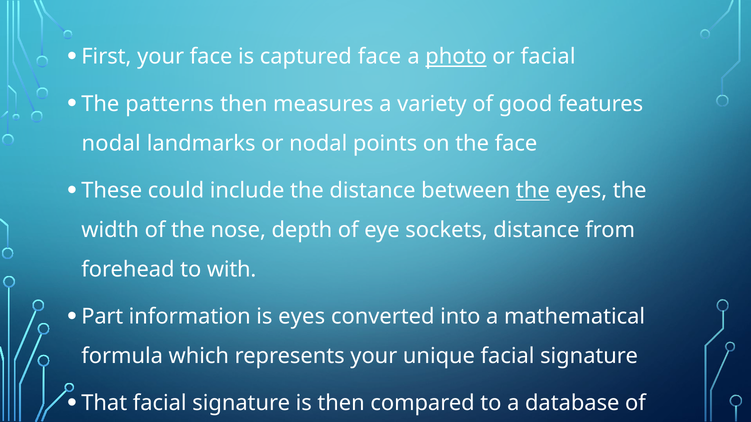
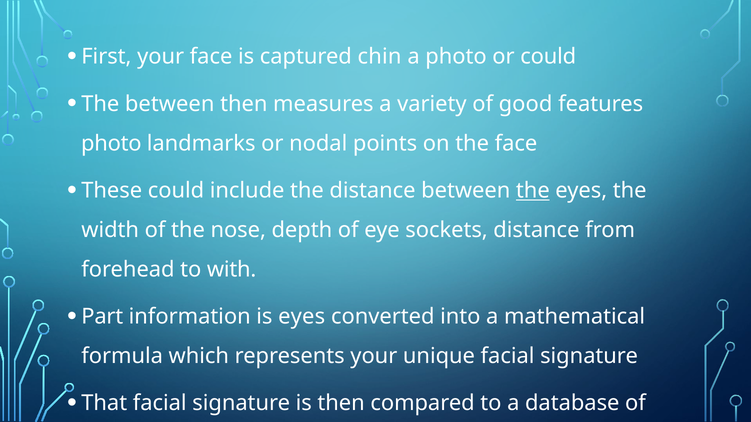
captured face: face -> chin
photo at (456, 57) underline: present -> none
or facial: facial -> could
The patterns: patterns -> between
nodal at (111, 143): nodal -> photo
